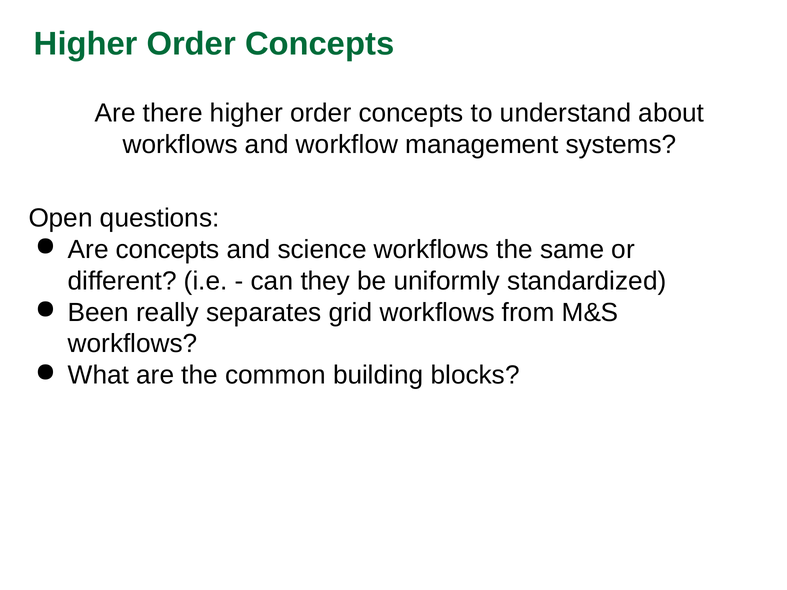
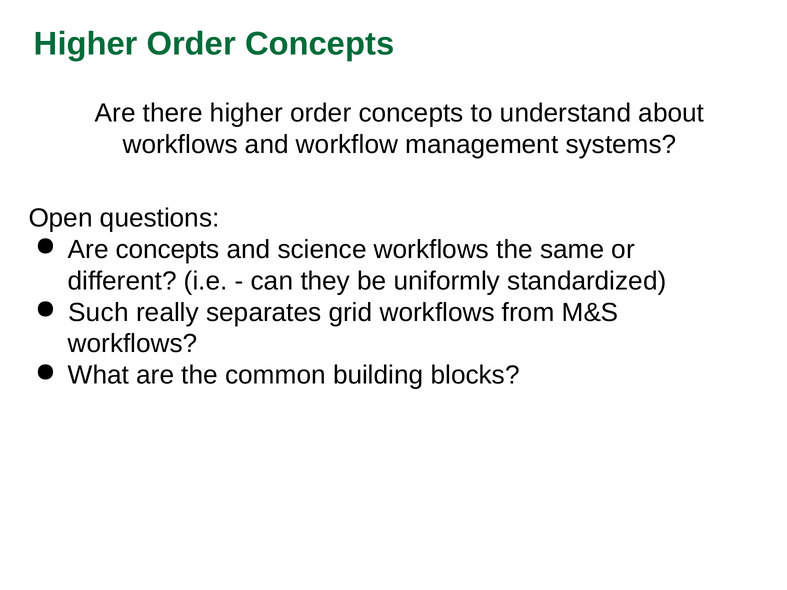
Been: Been -> Such
